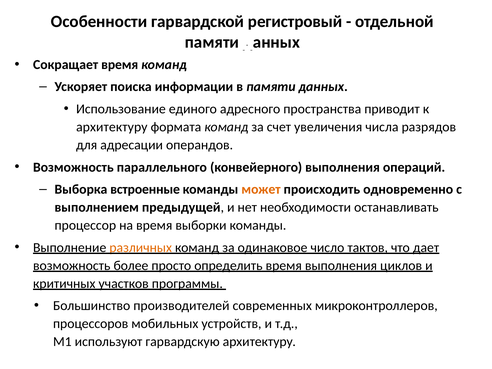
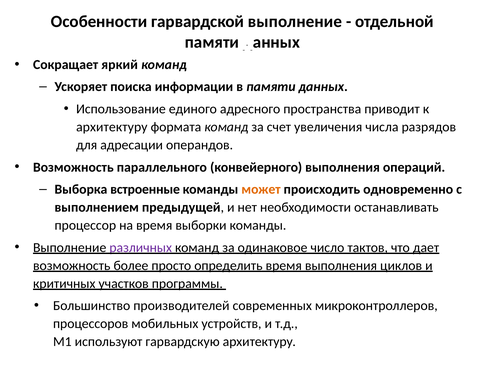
гарвардской регистровый: регистровый -> выполнение
Сокращает время: время -> яркий
различных colour: orange -> purple
